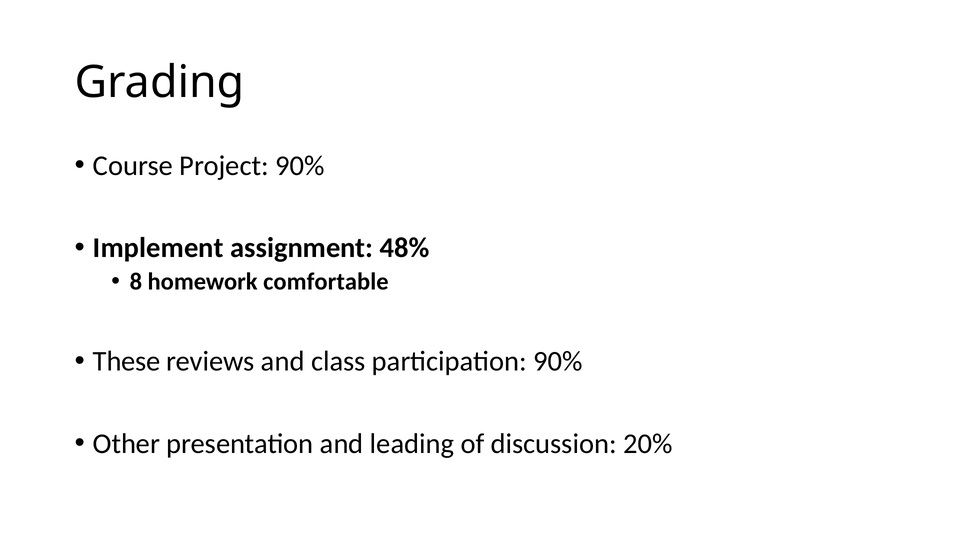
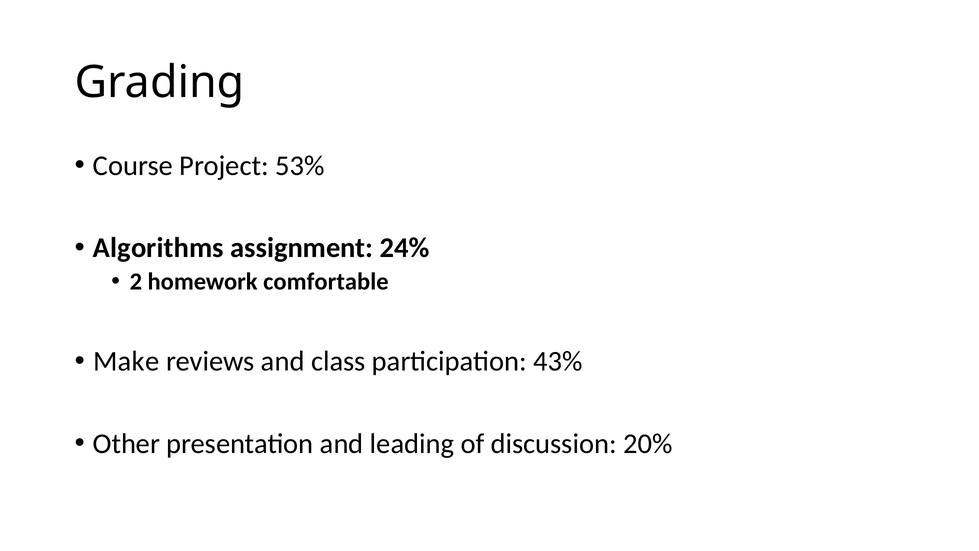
Project 90%: 90% -> 53%
Implement: Implement -> Algorithms
48%: 48% -> 24%
8: 8 -> 2
These: These -> Make
participation 90%: 90% -> 43%
